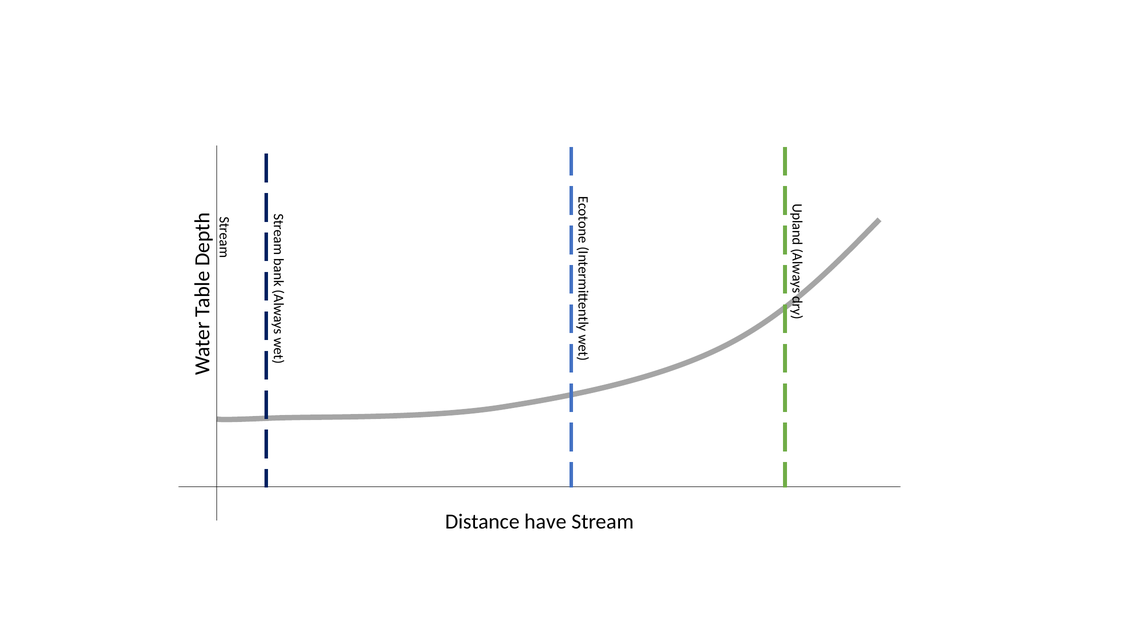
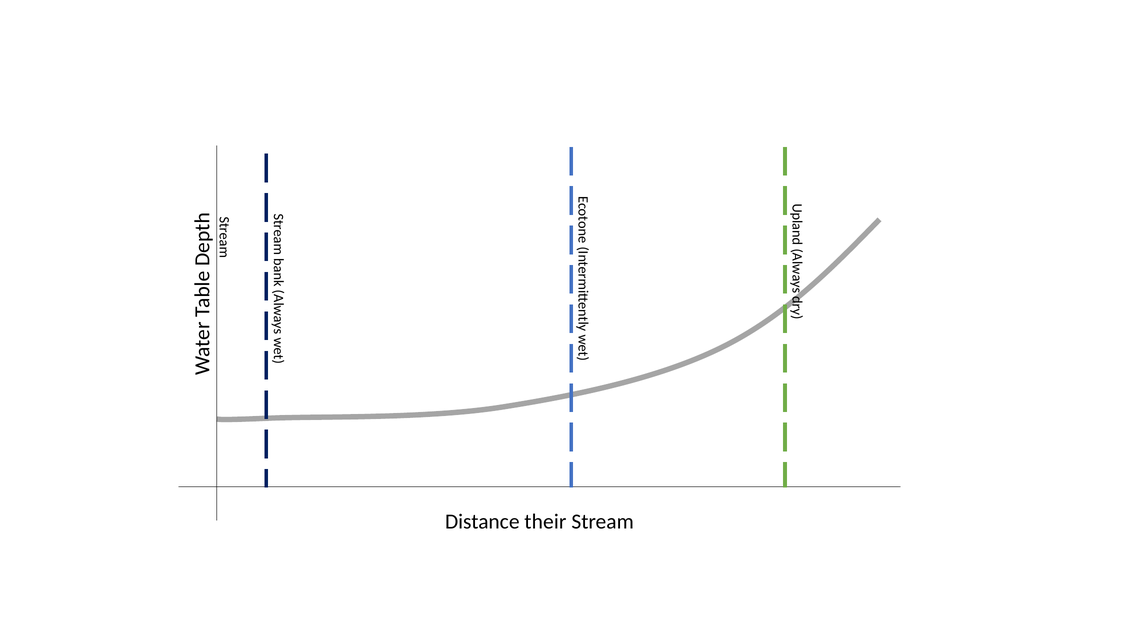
have: have -> their
